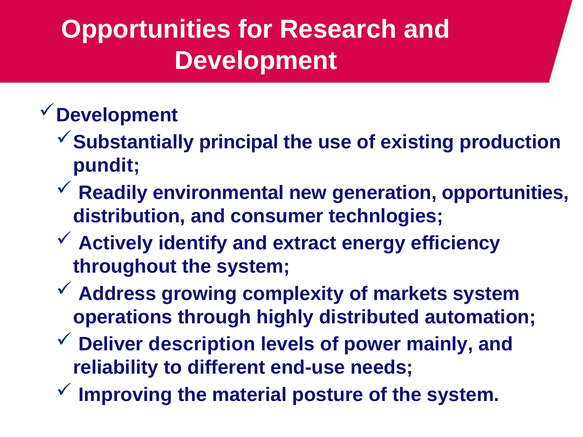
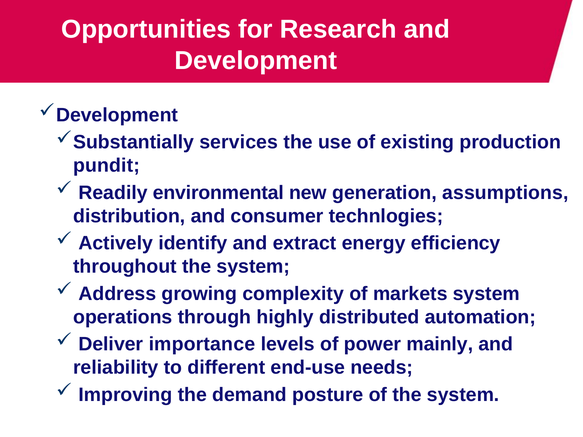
principal: principal -> services
generation opportunities: opportunities -> assumptions
description: description -> importance
material: material -> demand
